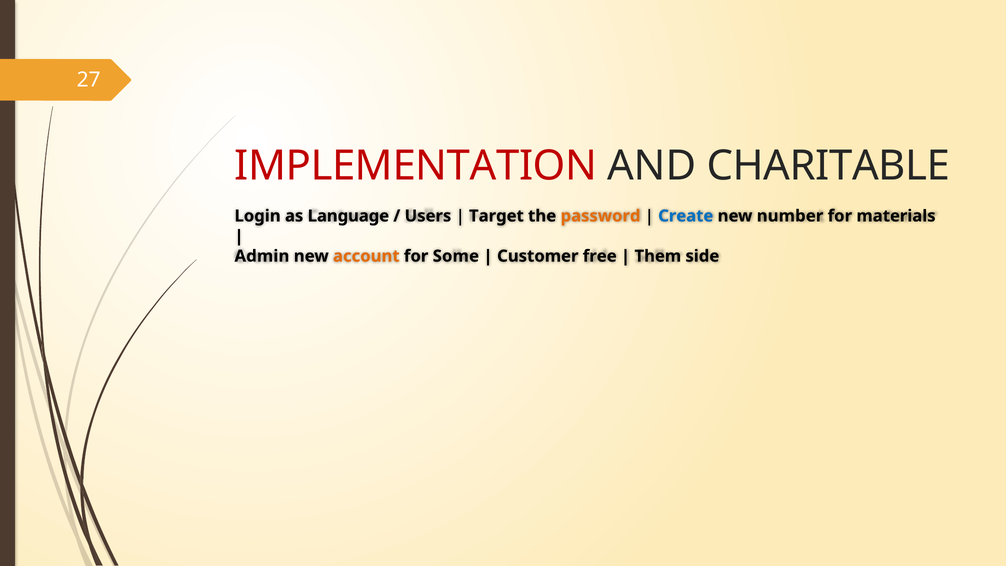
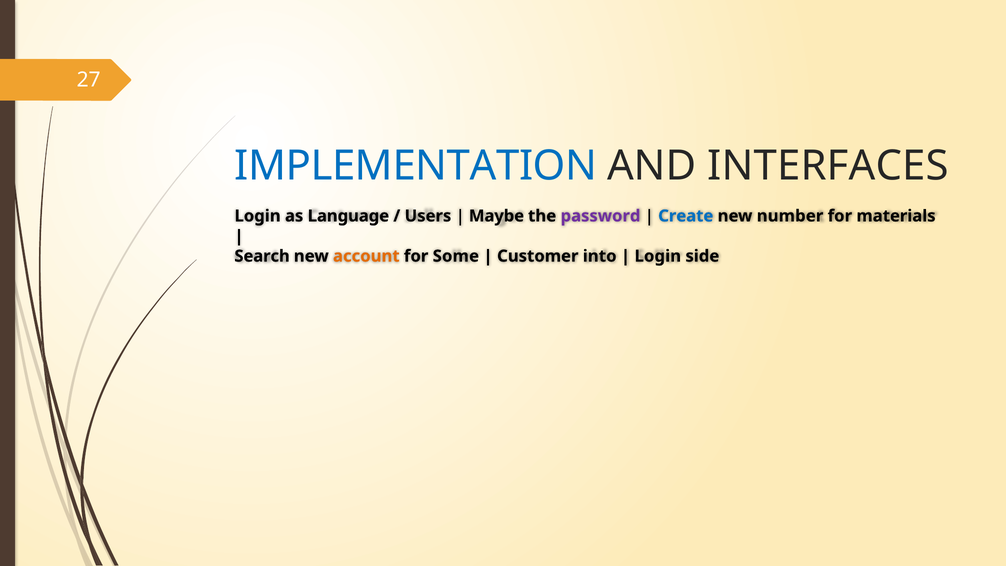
IMPLEMENTATION colour: red -> blue
CHARITABLE: CHARITABLE -> INTERFACES
Target: Target -> Maybe
password colour: orange -> purple
Admin: Admin -> Search
free: free -> into
Them at (658, 256): Them -> Login
